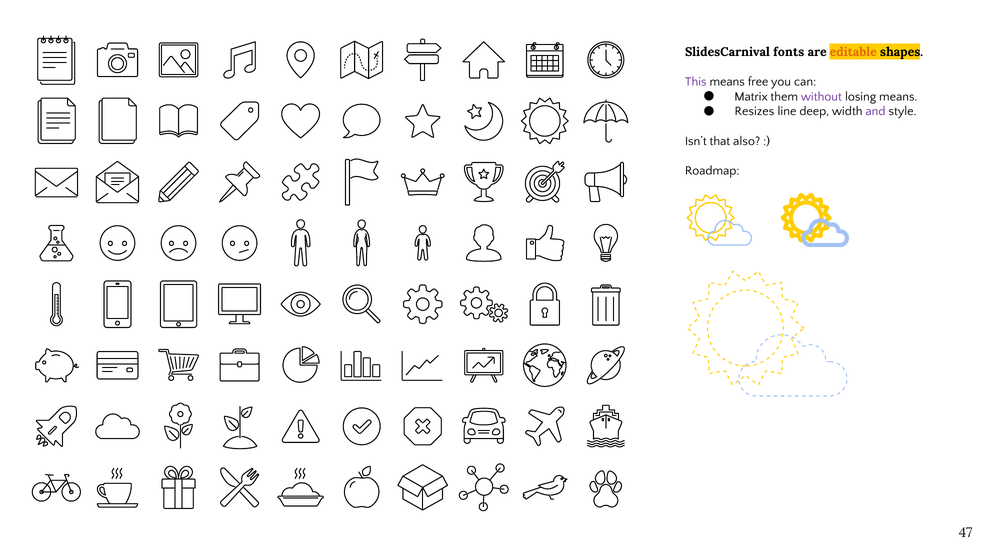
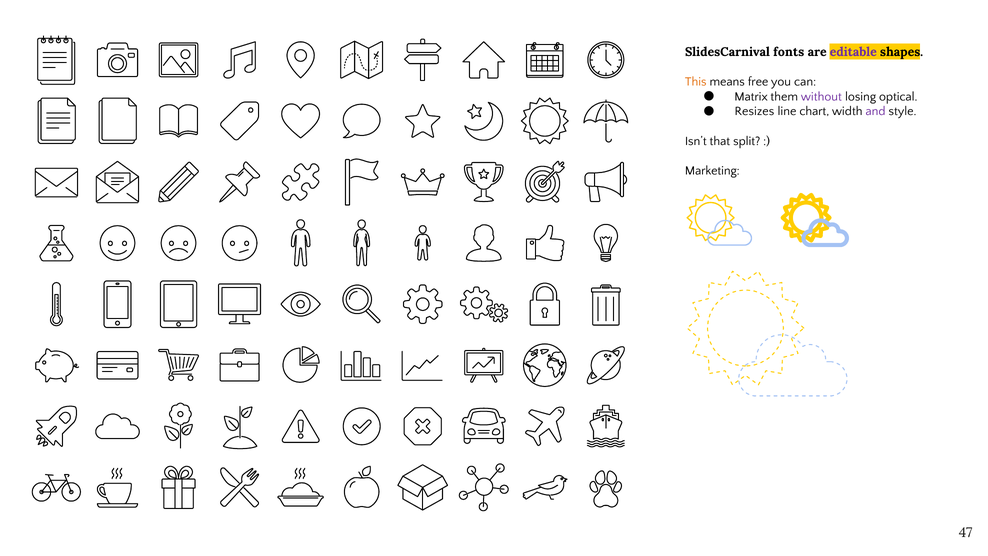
editable colour: orange -> purple
This colour: purple -> orange
losing means: means -> optical
deep: deep -> chart
also: also -> split
Roadmap: Roadmap -> Marketing
